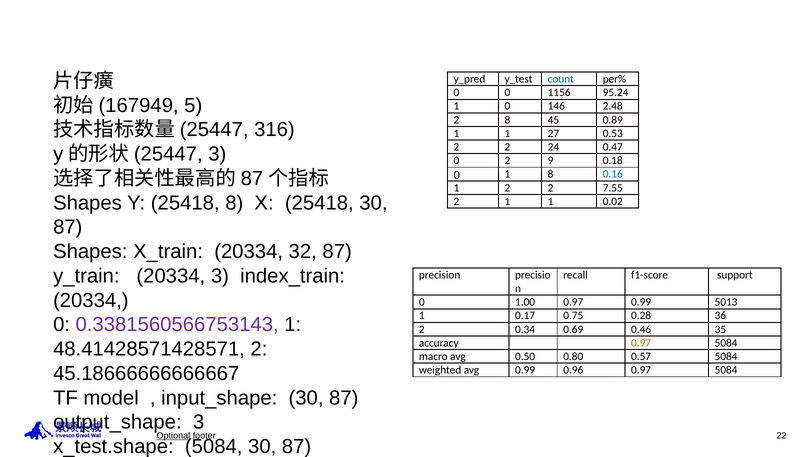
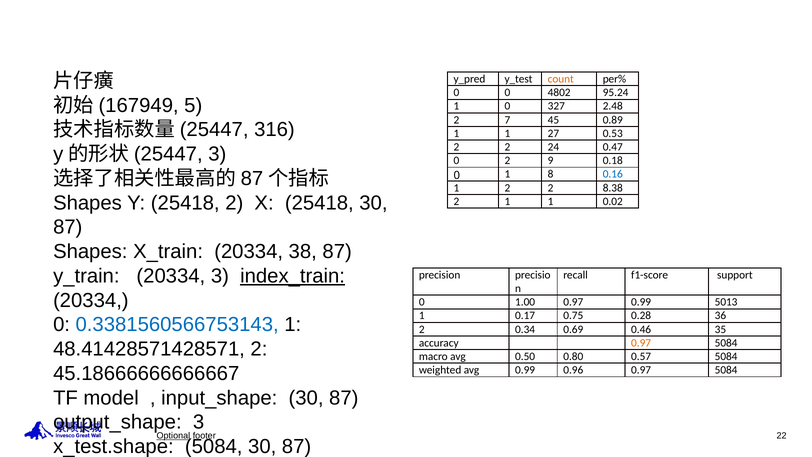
count colour: blue -> orange
1156: 1156 -> 4802
146: 146 -> 327
2 8: 8 -> 7
7.55: 7.55 -> 8.38
25418 8: 8 -> 2
32: 32 -> 38
index_train underline: none -> present
0.3381560566753143 colour: purple -> blue
